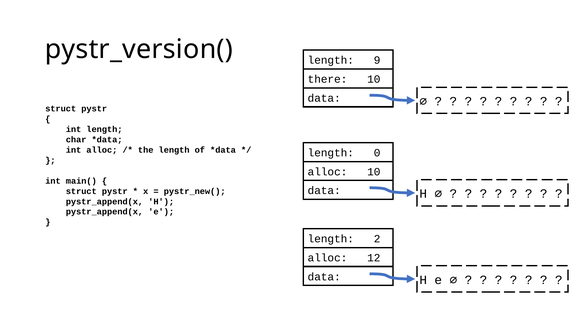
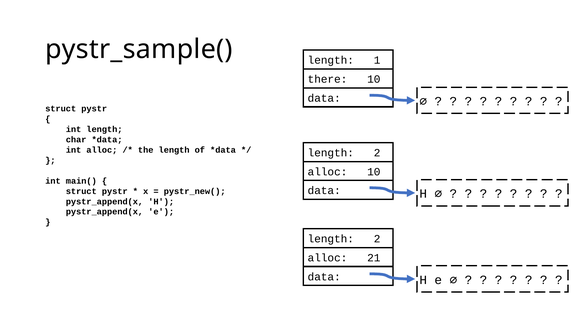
pystr_version(: pystr_version( -> pystr_sample(
9: 9 -> 1
0 at (377, 153): 0 -> 2
12: 12 -> 21
